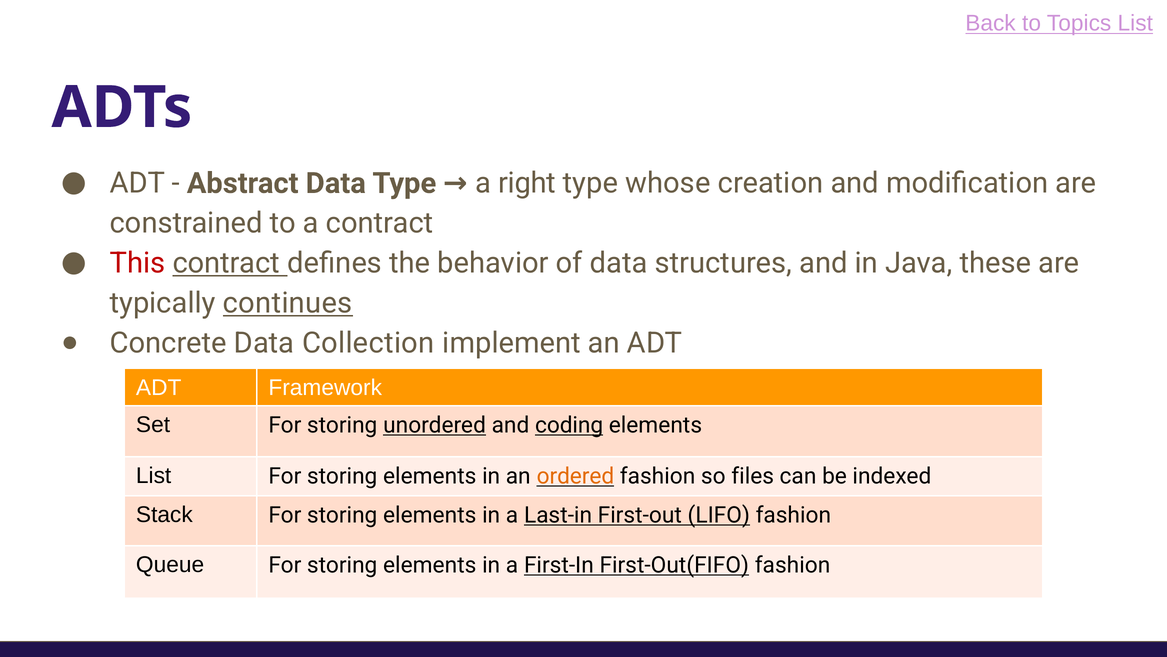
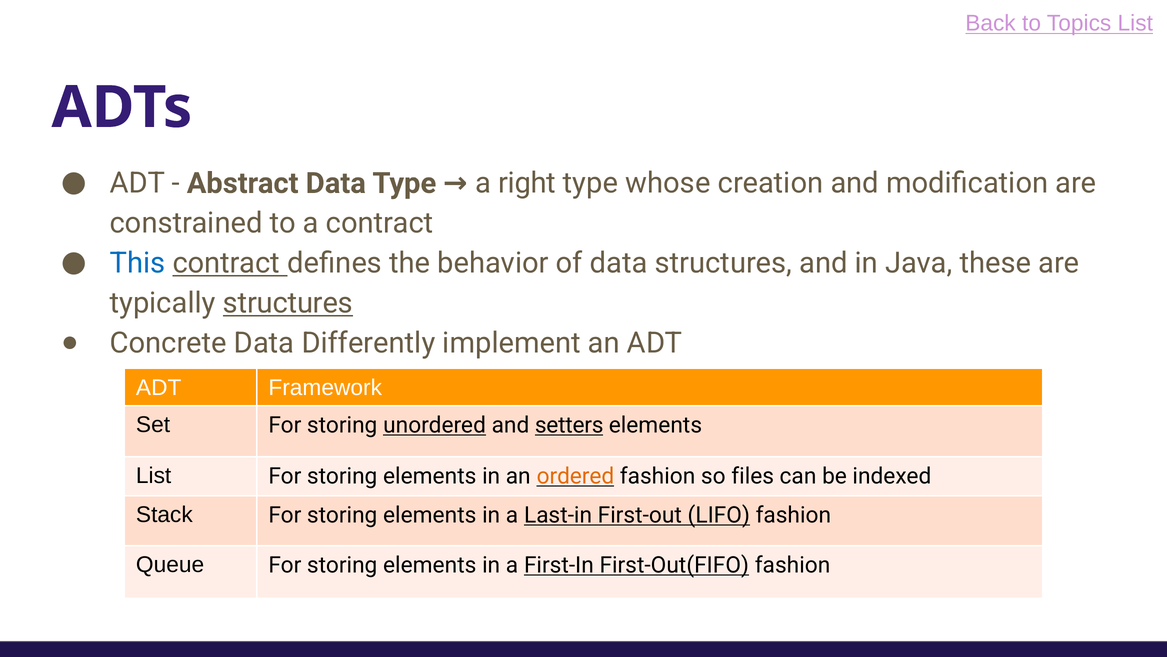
This colour: red -> blue
typically continues: continues -> structures
Collection: Collection -> Differently
coding: coding -> setters
